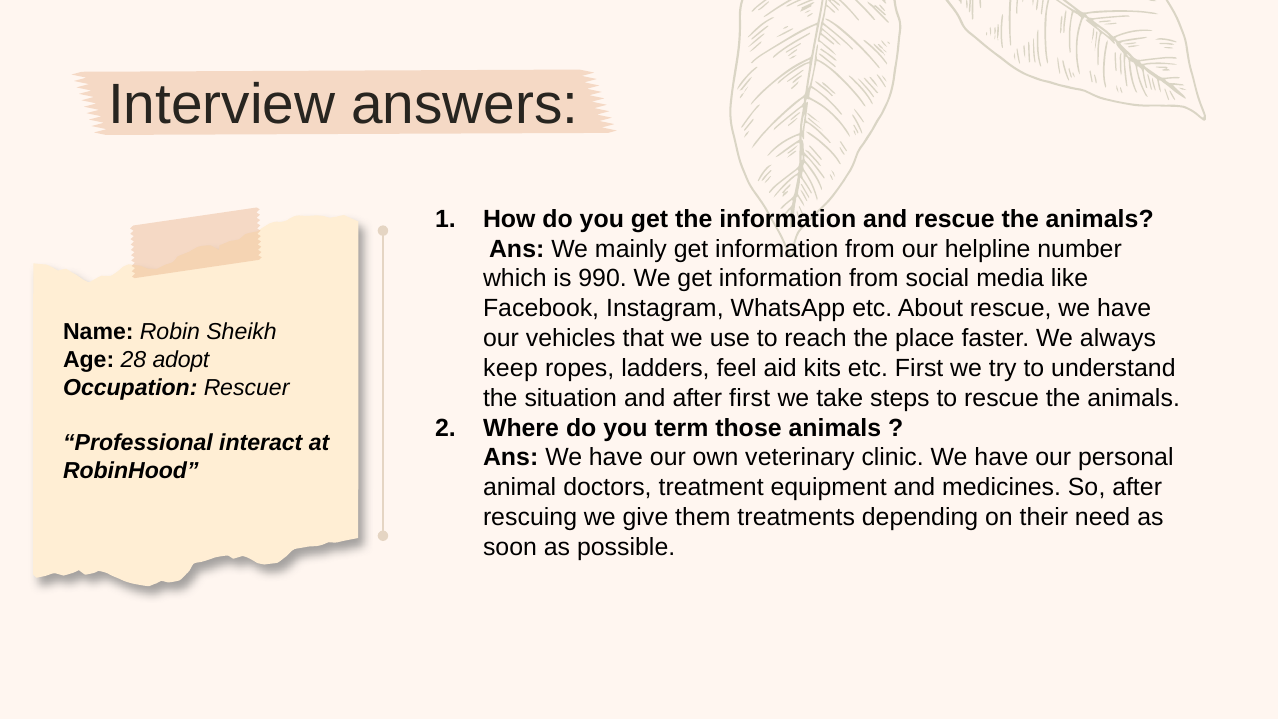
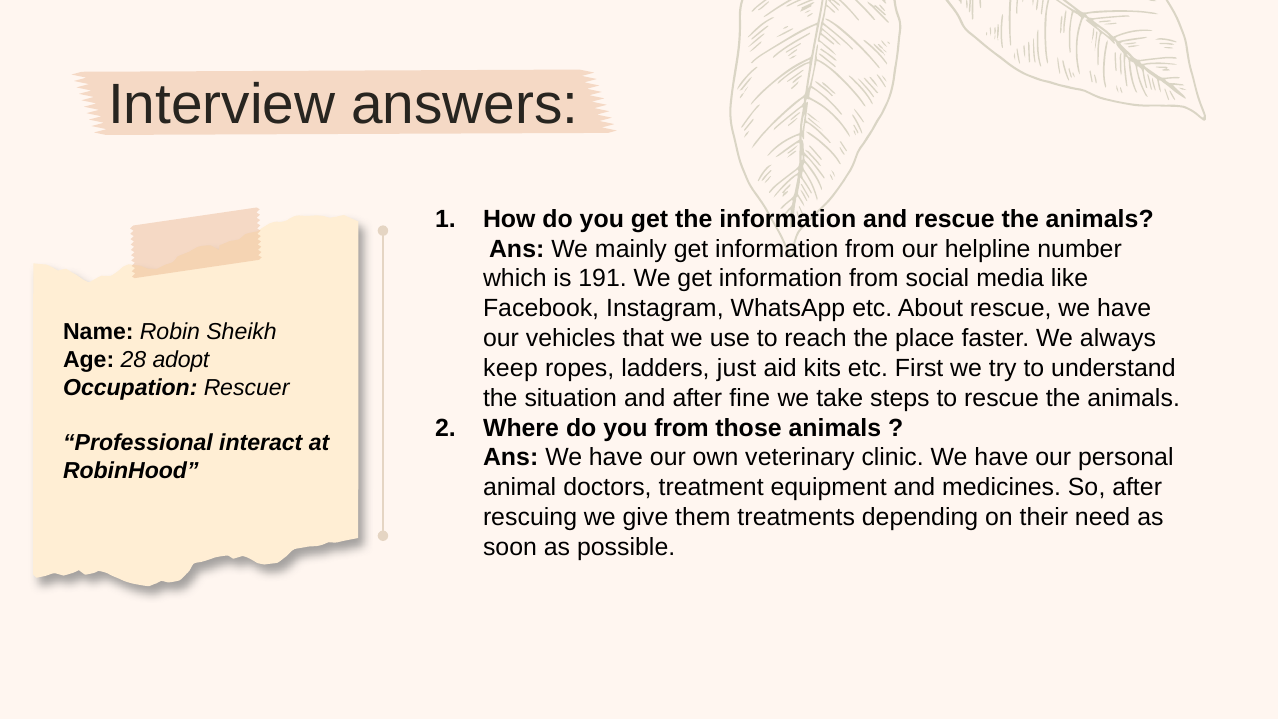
990: 990 -> 191
feel: feel -> just
after first: first -> fine
you term: term -> from
